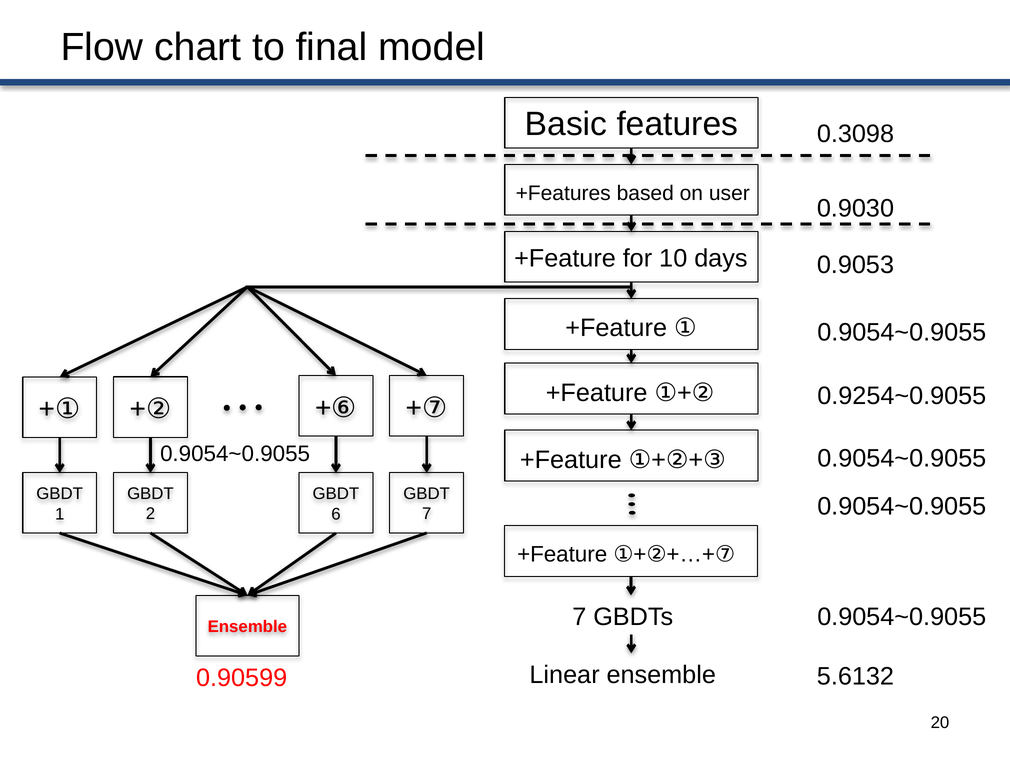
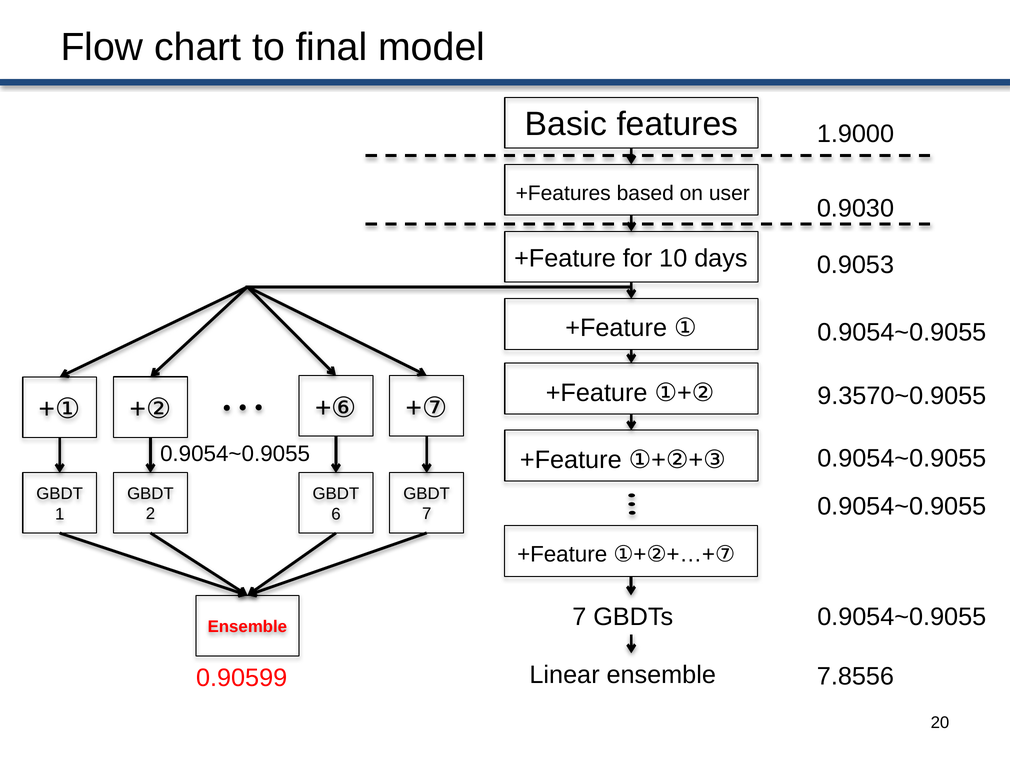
0.3098: 0.3098 -> 1.9000
0.9254~0.9055: 0.9254~0.9055 -> 9.3570~0.9055
5.6132: 5.6132 -> 7.8556
